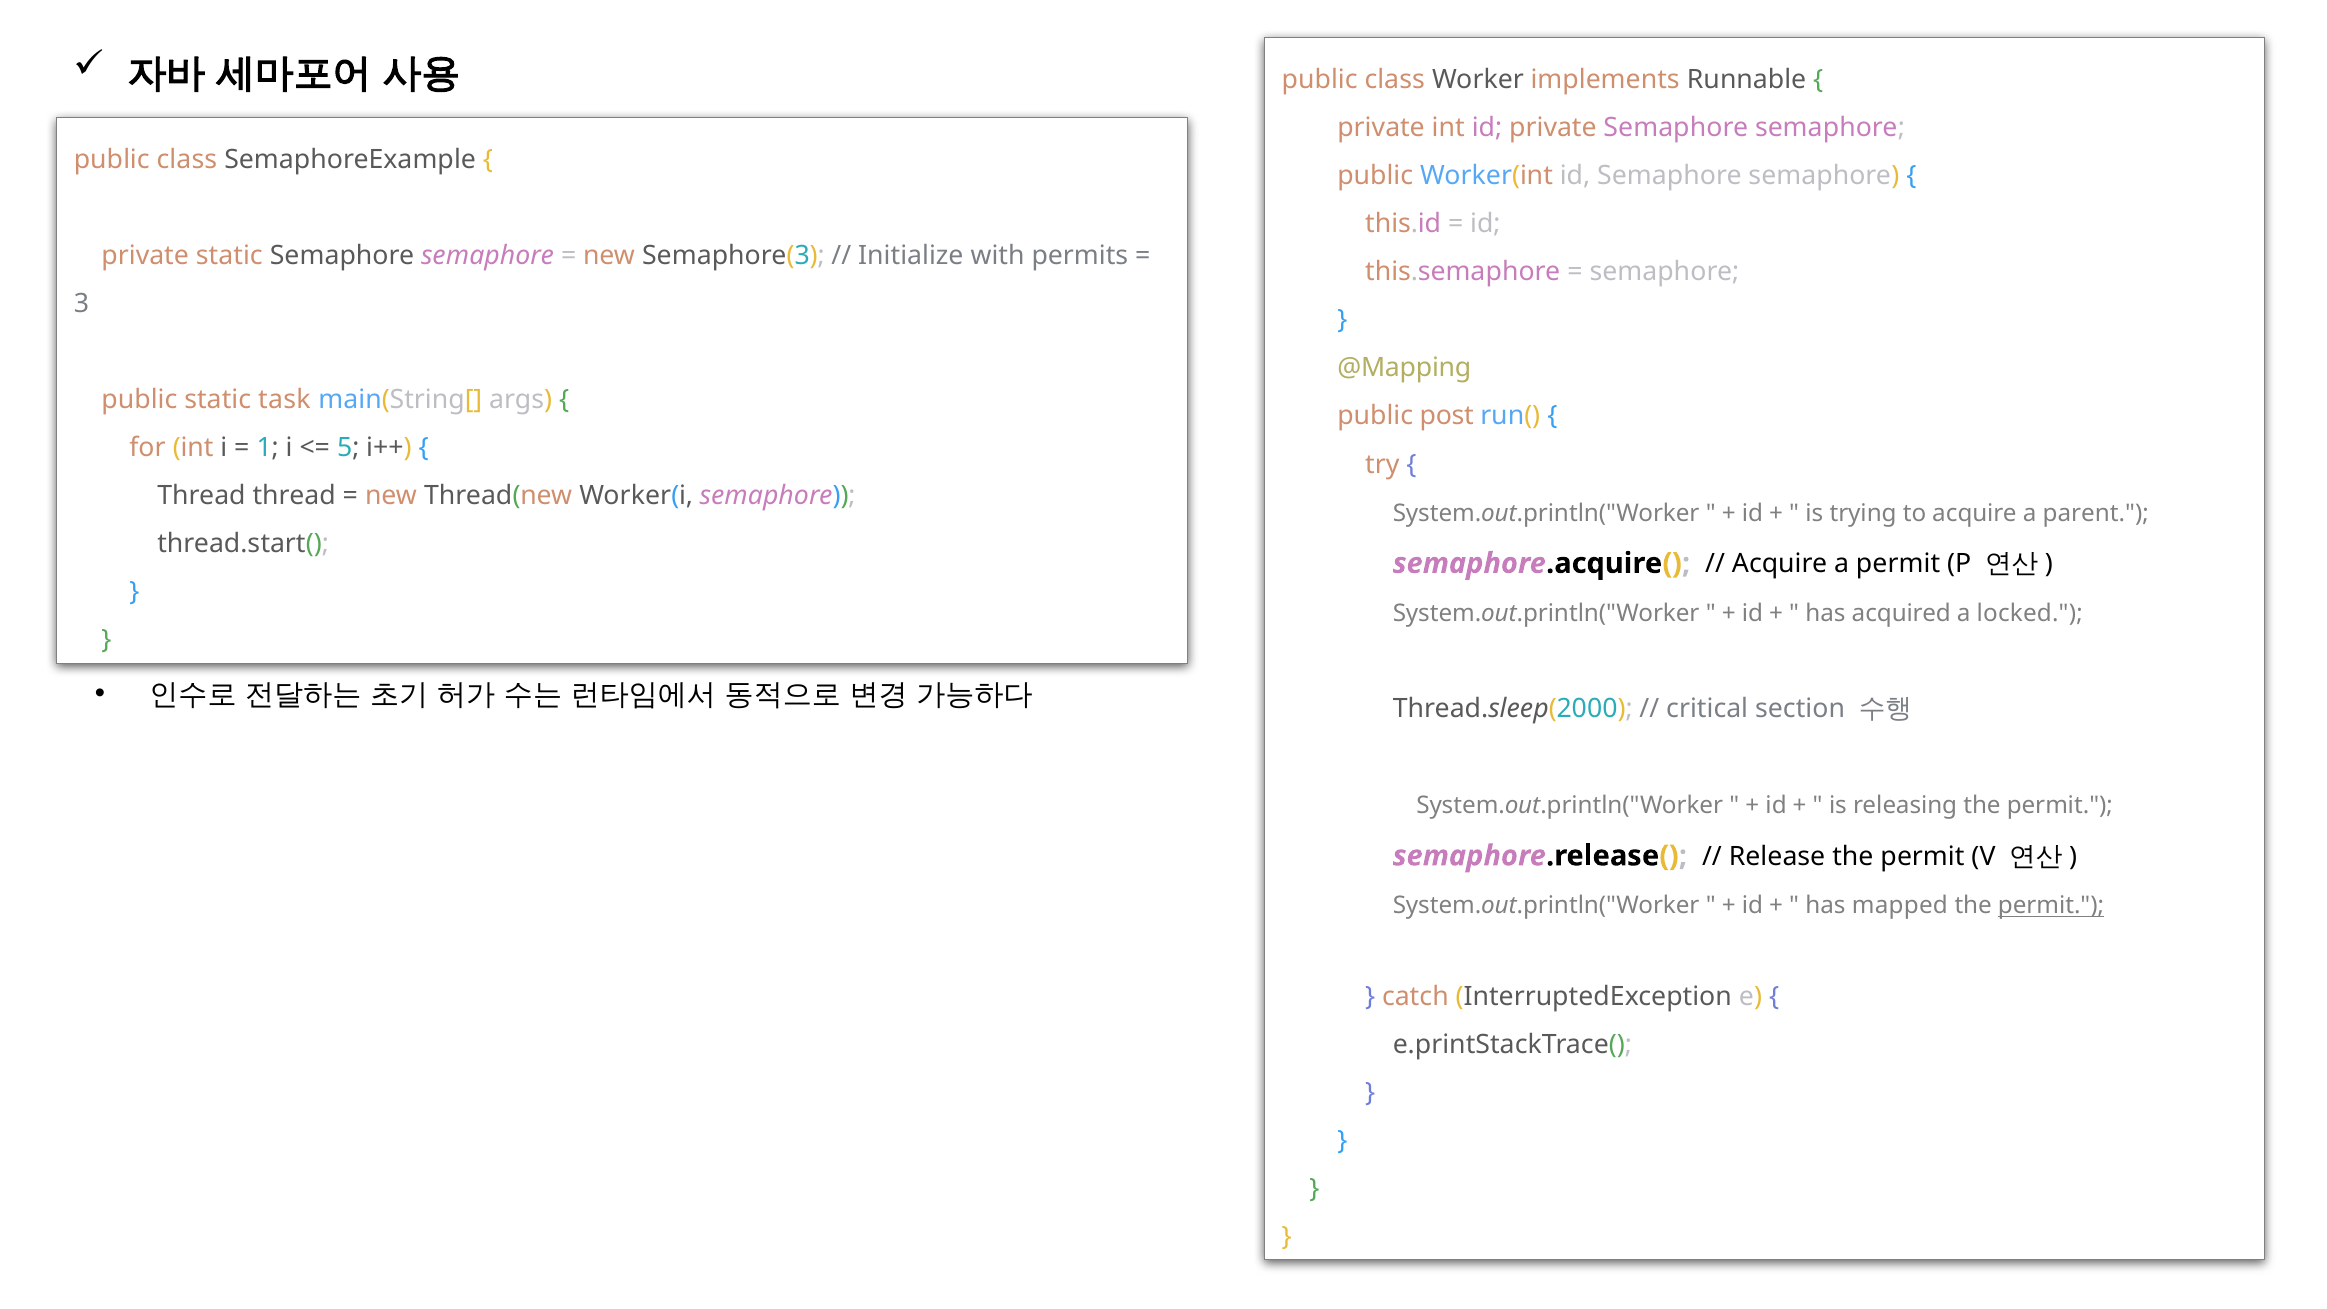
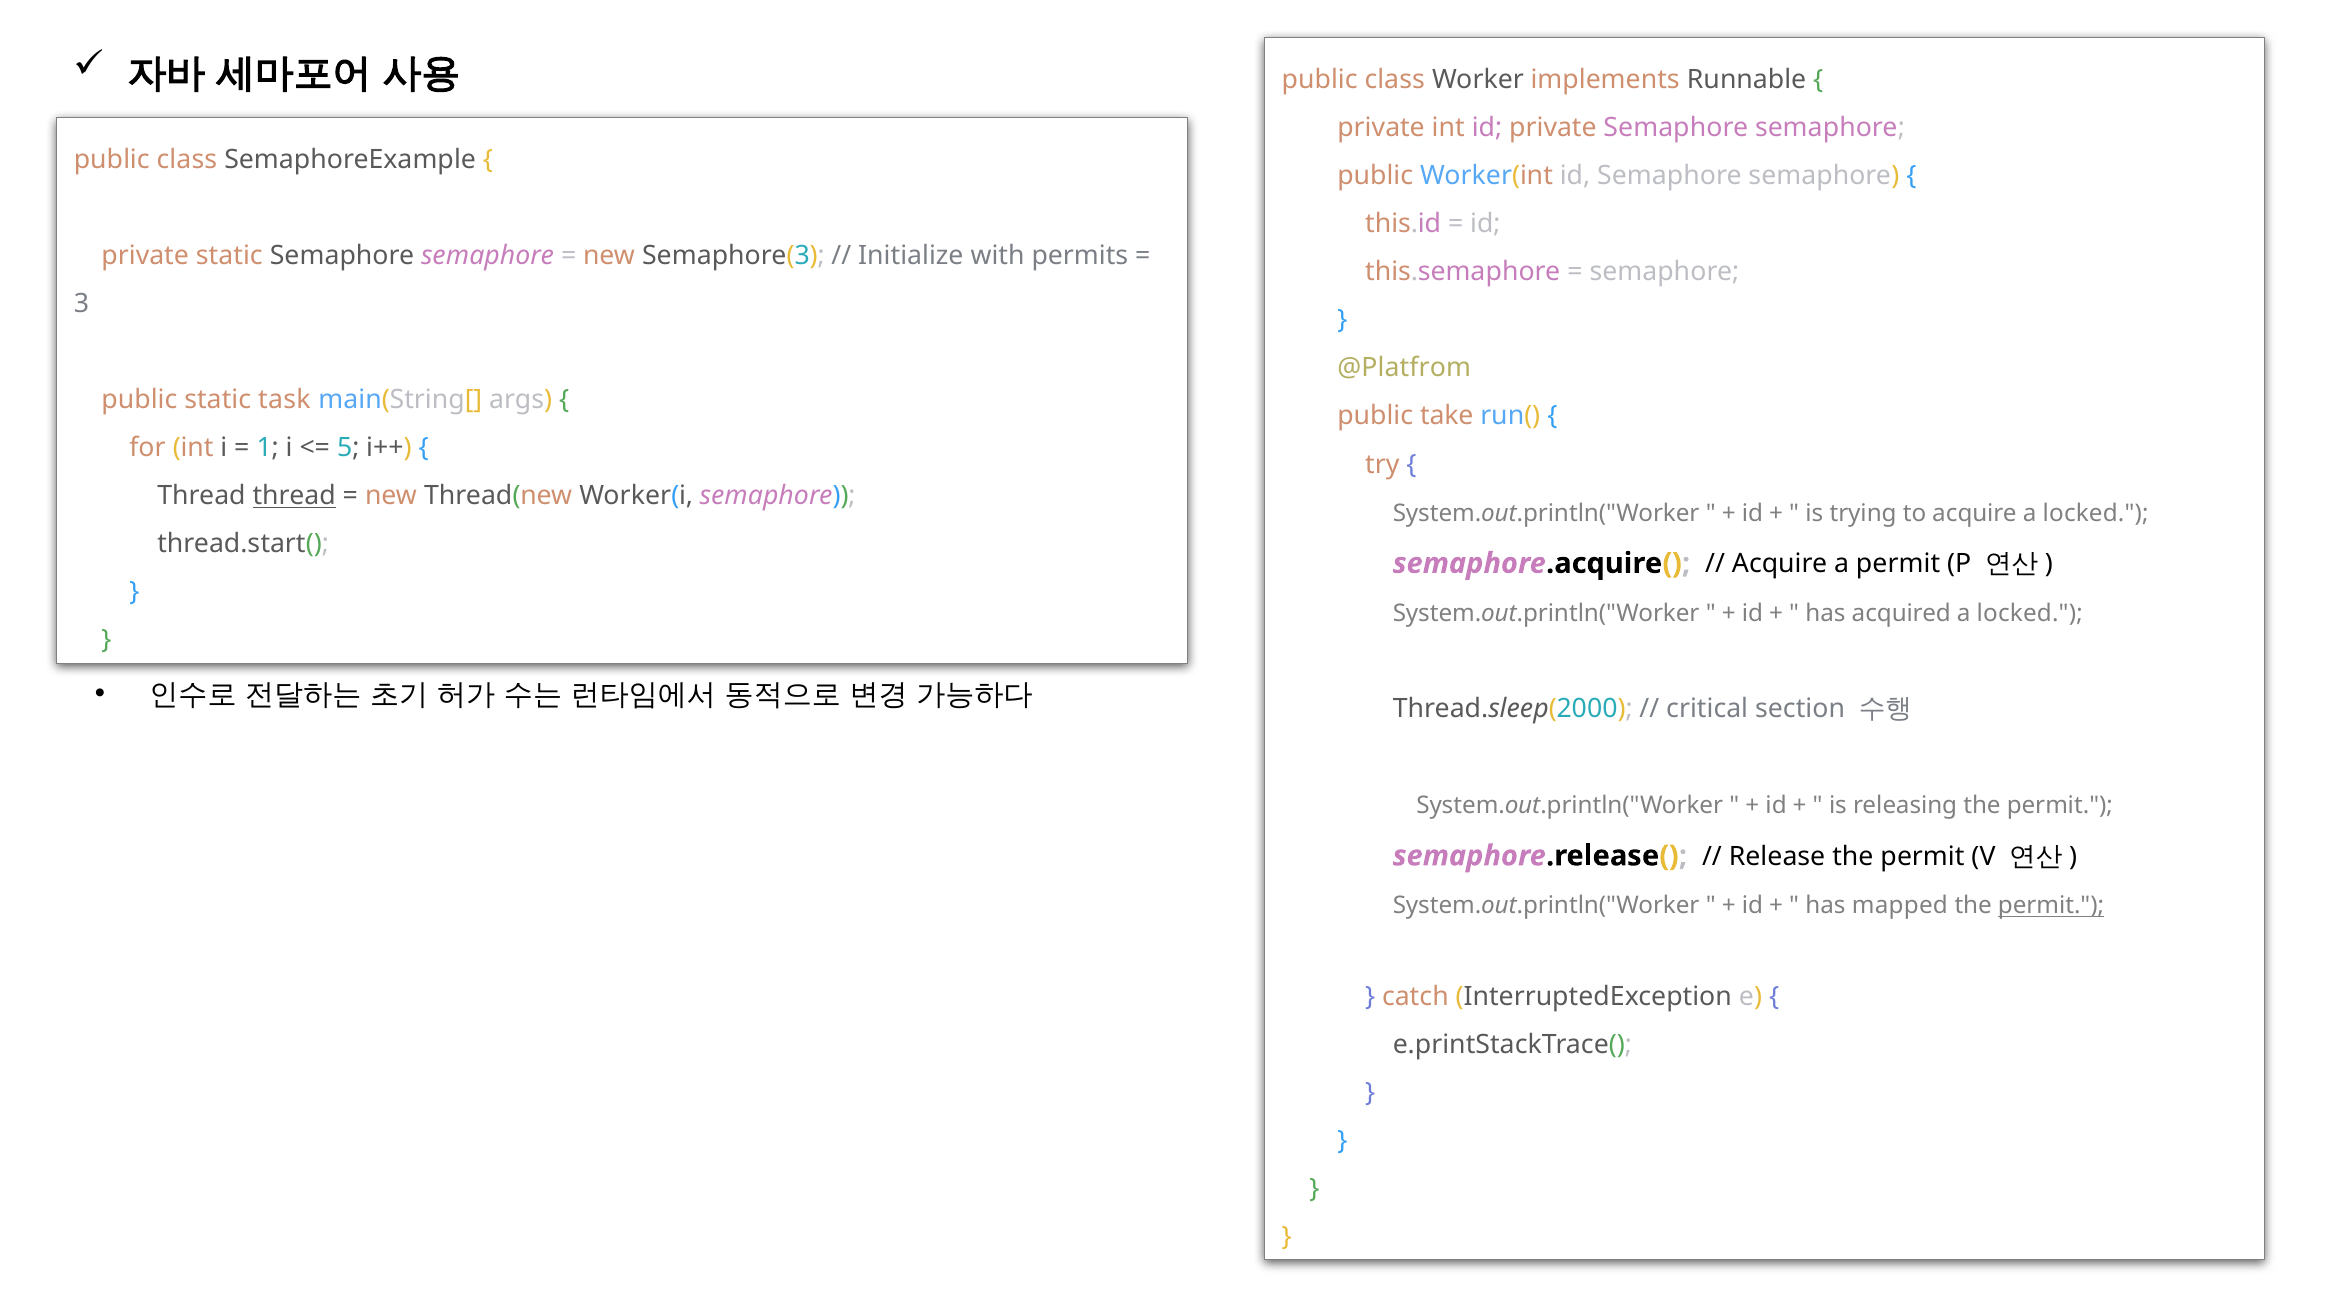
@Mapping: @Mapping -> @Platfrom
post: post -> take
thread at (294, 496) underline: none -> present
acquire a parent: parent -> locked
